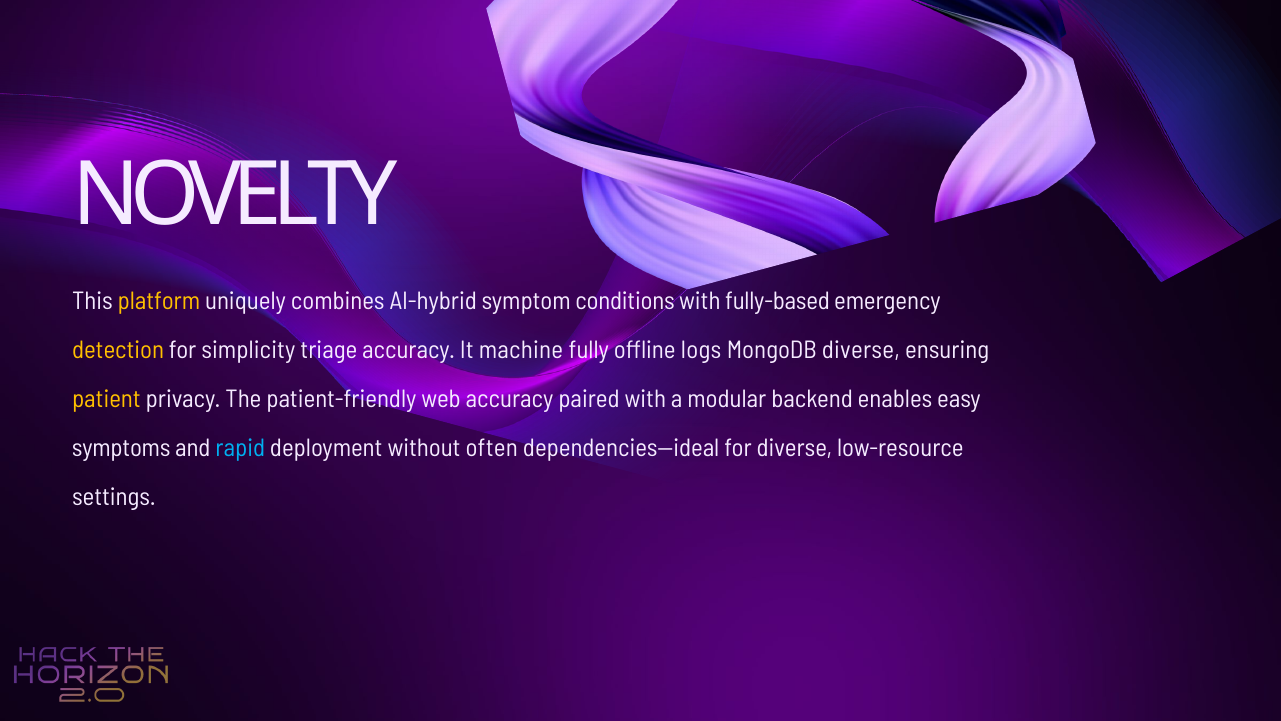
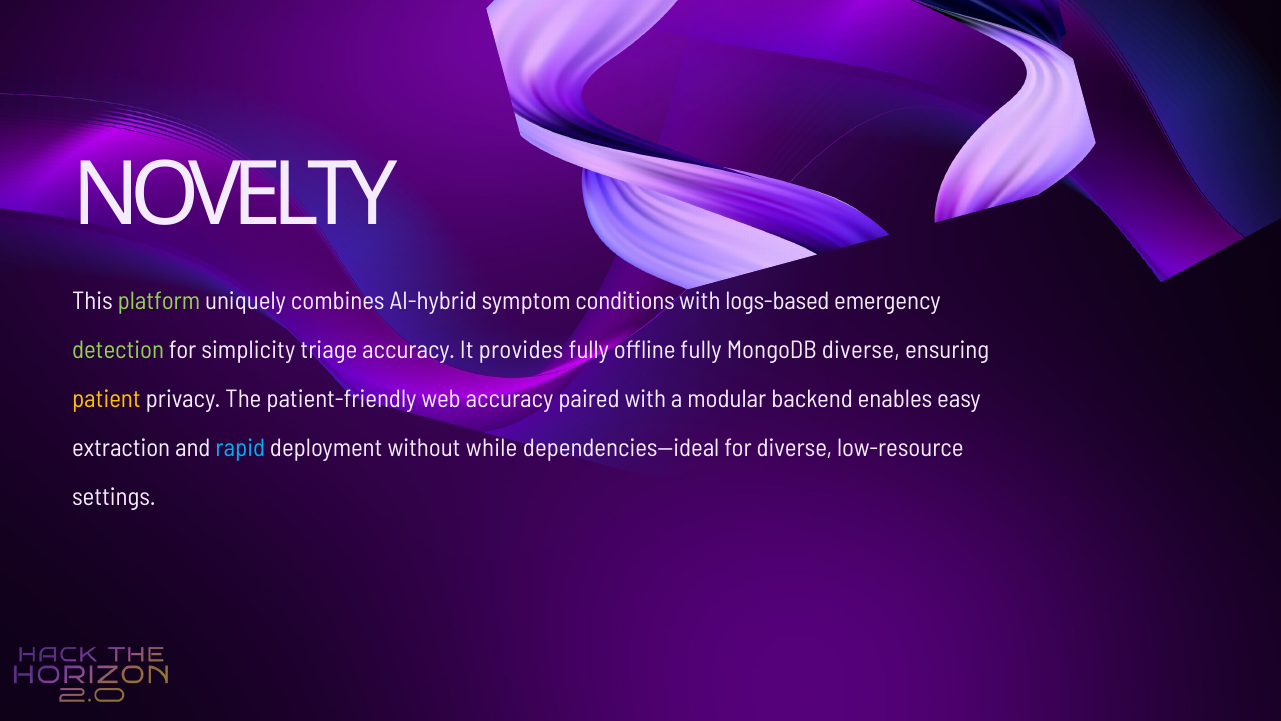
platform colour: yellow -> light green
fully-based: fully-based -> logs-based
detection colour: yellow -> light green
machine: machine -> provides
offline logs: logs -> fully
symptoms: symptoms -> extraction
often: often -> while
